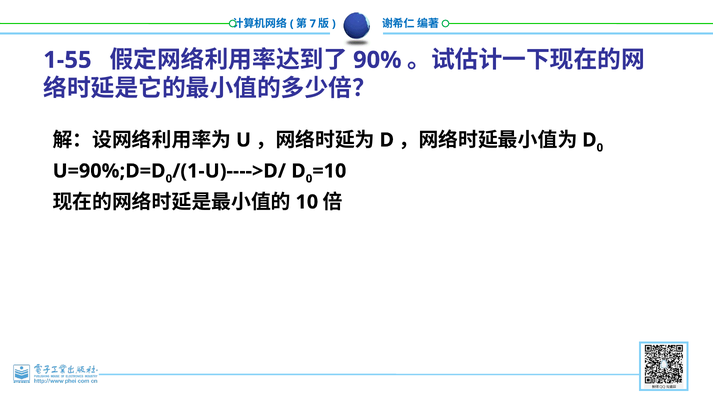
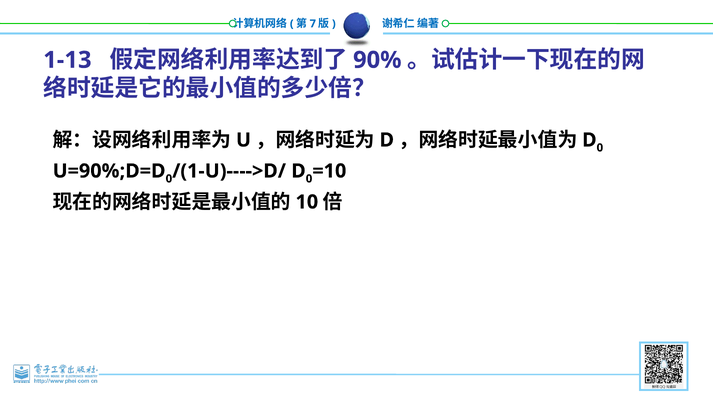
1-55: 1-55 -> 1-13
